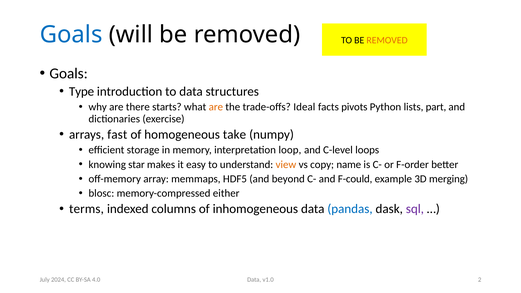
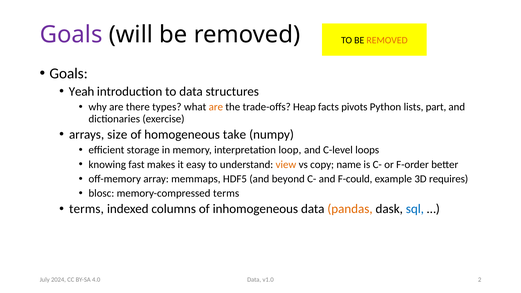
Goals at (71, 35) colour: blue -> purple
Type: Type -> Yeah
starts: starts -> types
Ideal: Ideal -> Heap
fast: fast -> size
star: star -> fast
merging: merging -> requires
memory-compressed either: either -> terms
pandas colour: blue -> orange
sql colour: purple -> blue
